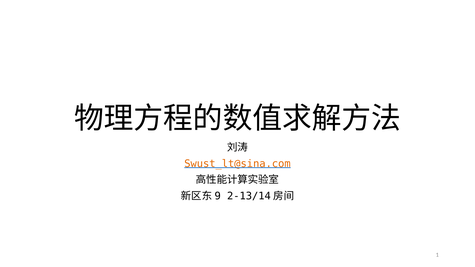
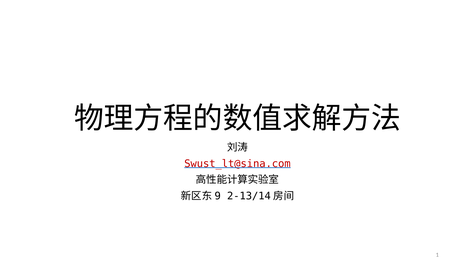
Swust_lt@sina.com colour: orange -> red
